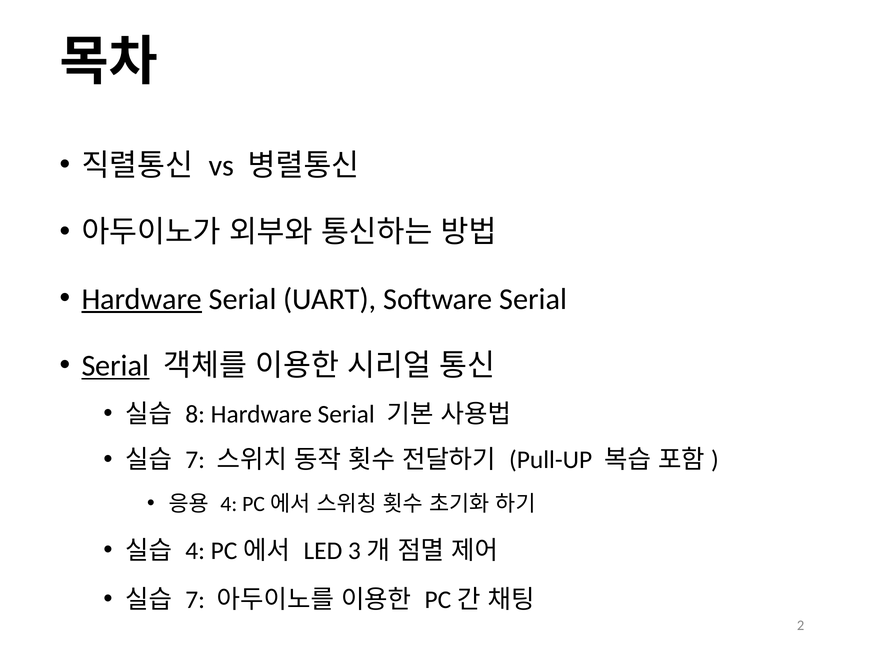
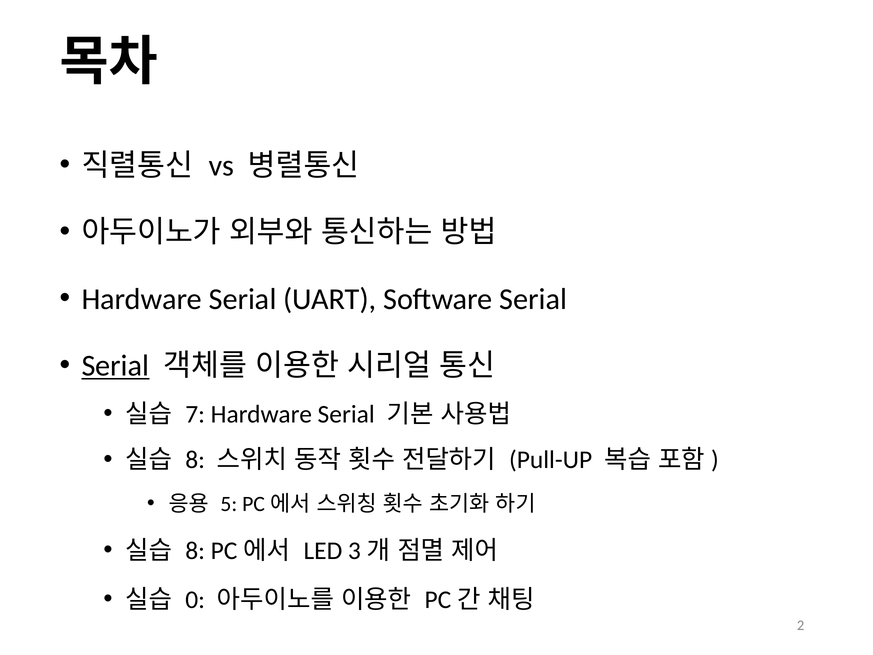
Hardware at (142, 299) underline: present -> none
8: 8 -> 7
7 at (195, 460): 7 -> 8
4 at (229, 504): 4 -> 5
4 at (195, 551): 4 -> 8
7 at (195, 599): 7 -> 0
